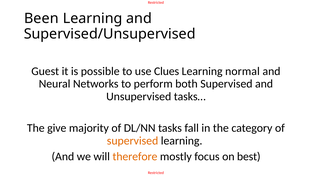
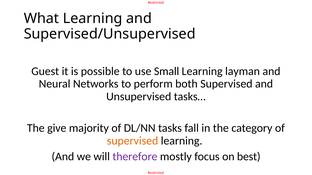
Been: Been -> What
Clues: Clues -> Small
normal: normal -> layman
therefore colour: orange -> purple
